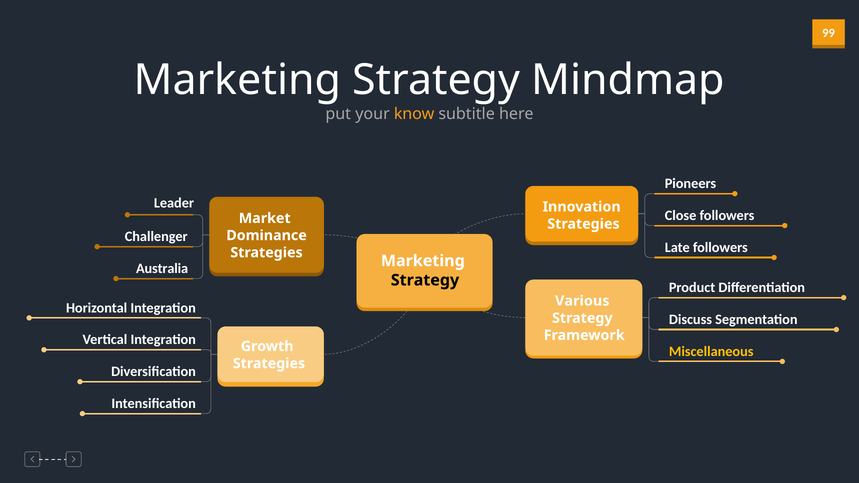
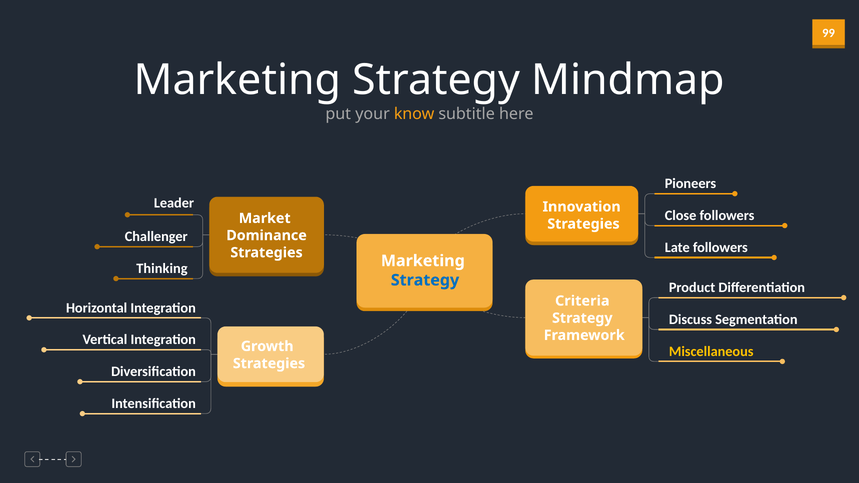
Australia: Australia -> Thinking
Strategy at (425, 280) colour: black -> blue
Various: Various -> Criteria
